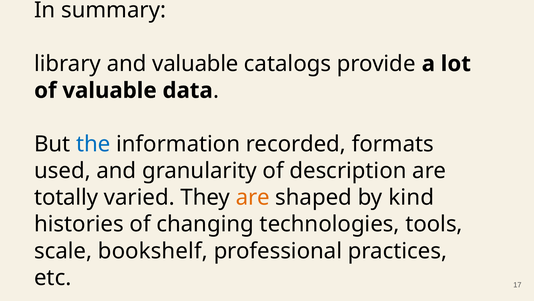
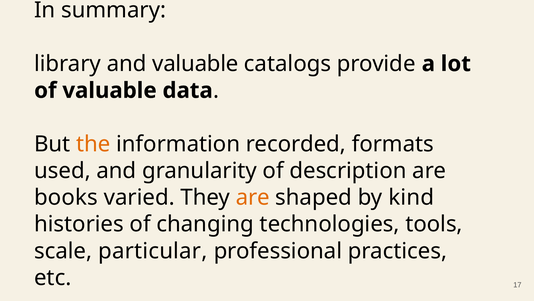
the colour: blue -> orange
totally: totally -> books
bookshelf: bookshelf -> particular
